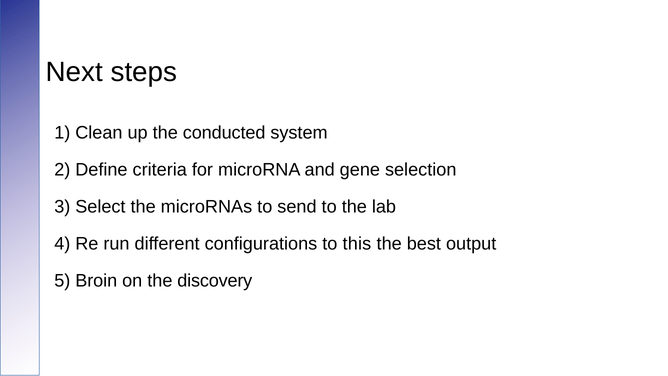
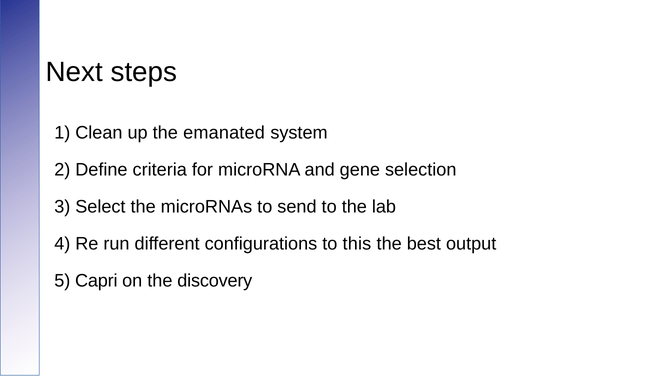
conducted: conducted -> emanated
Broin: Broin -> Capri
